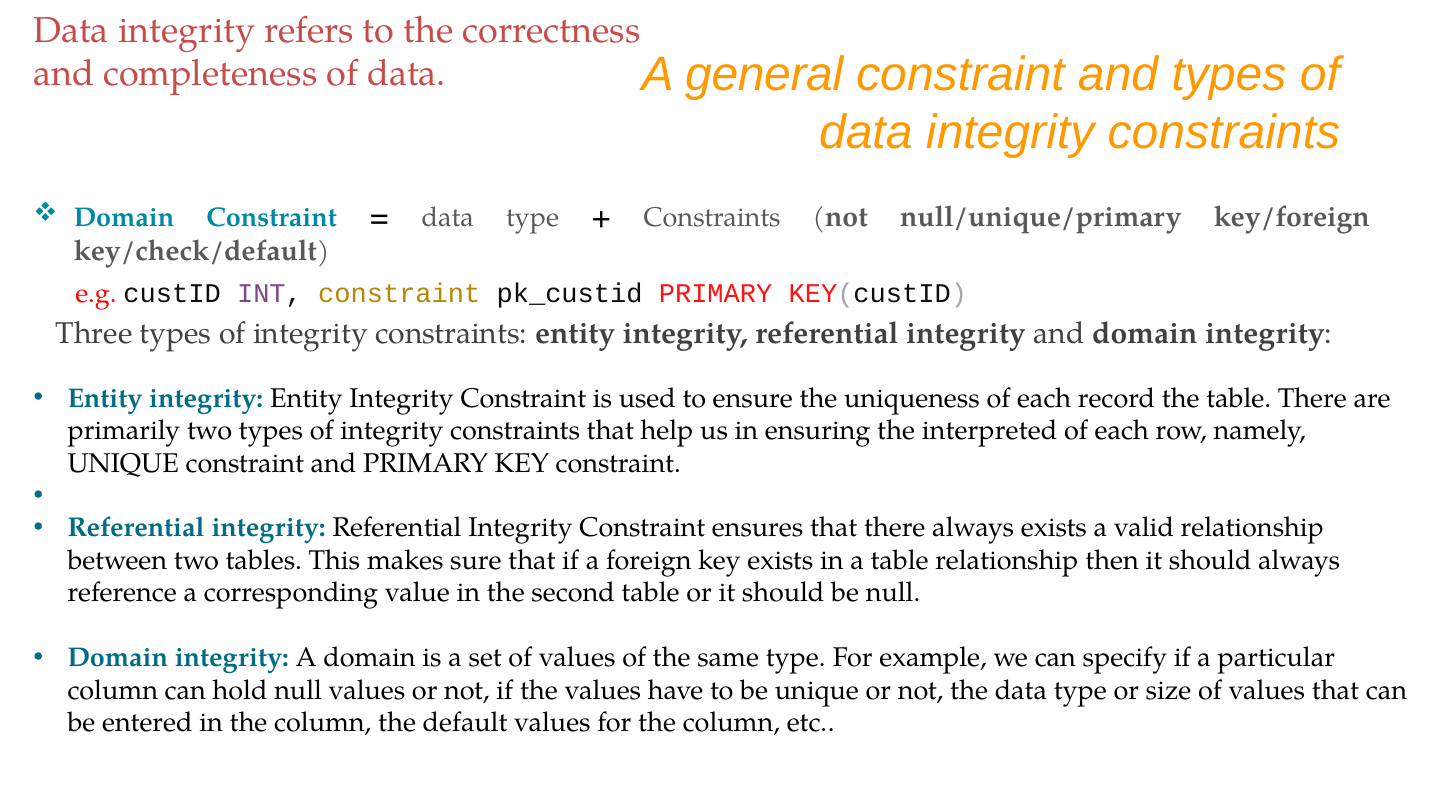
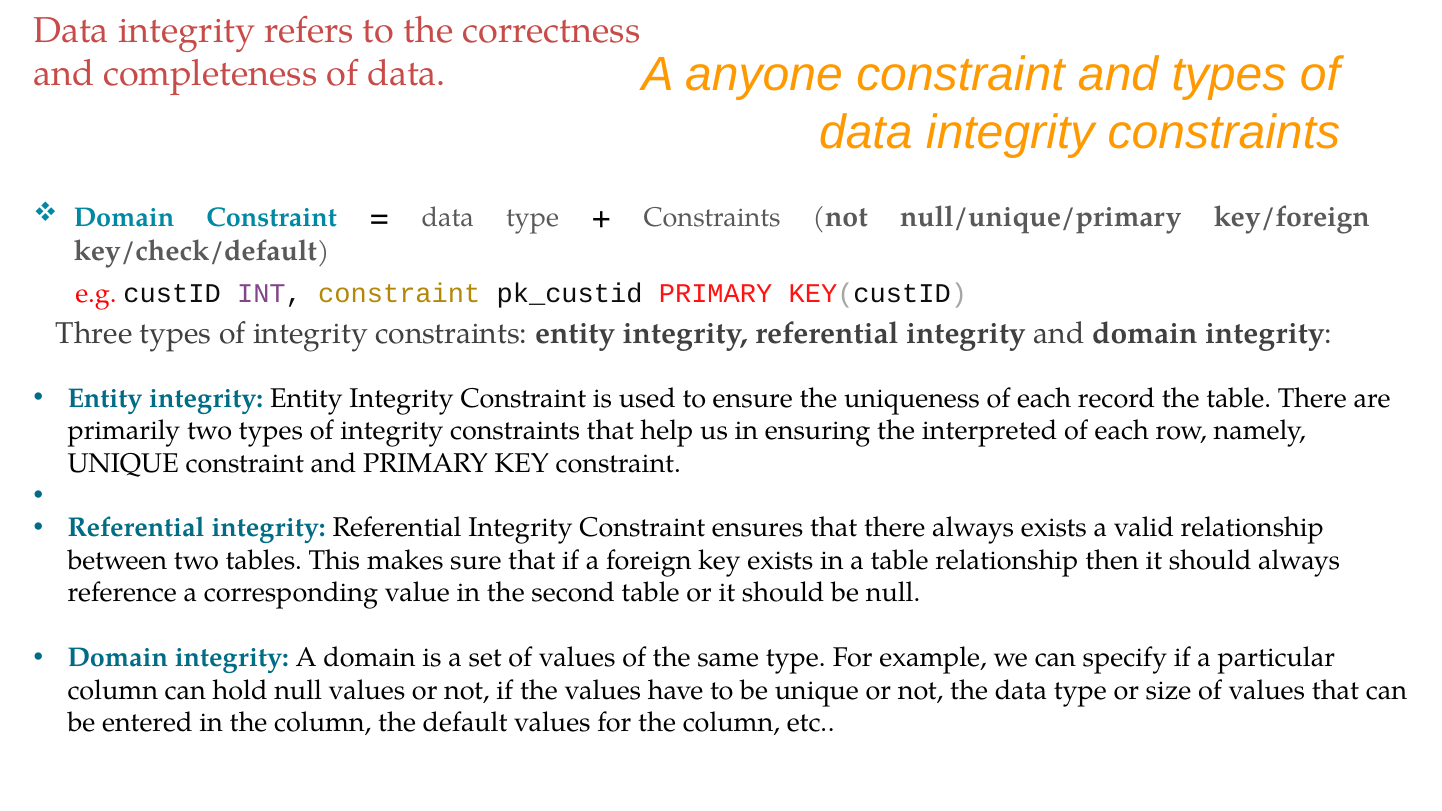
general: general -> anyone
